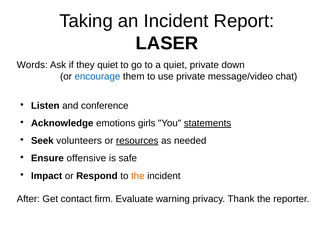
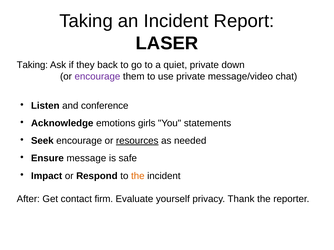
Words at (32, 65): Words -> Taking
they quiet: quiet -> back
encourage at (97, 77) colour: blue -> purple
statements underline: present -> none
Seek volunteers: volunteers -> encourage
offensive: offensive -> message
warning: warning -> yourself
